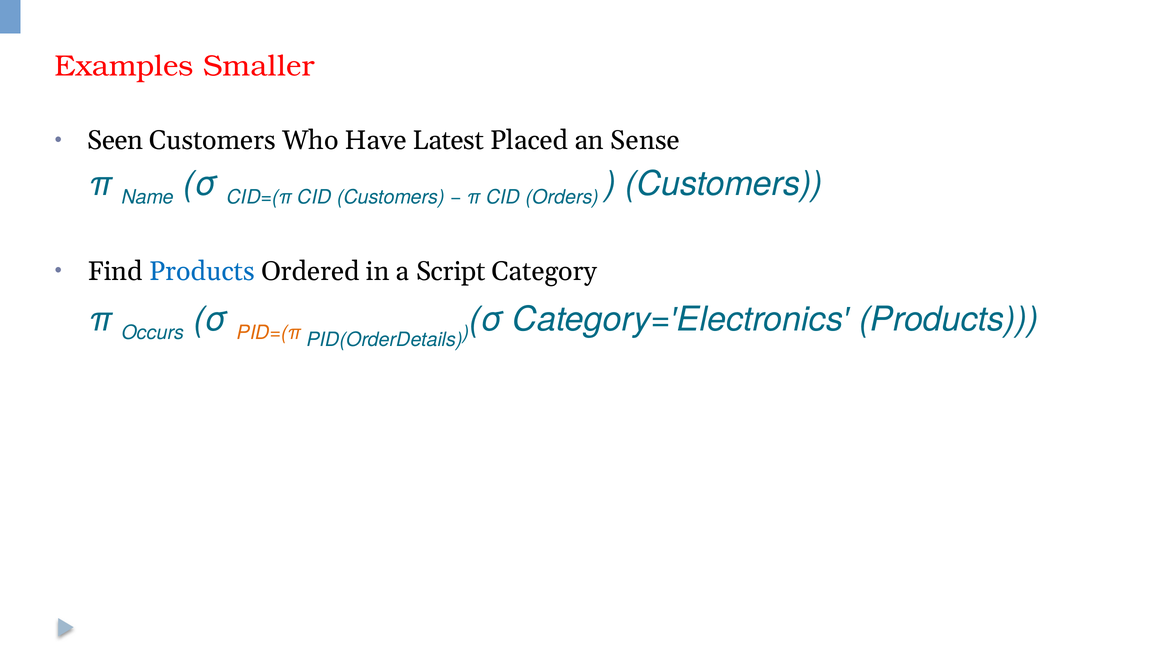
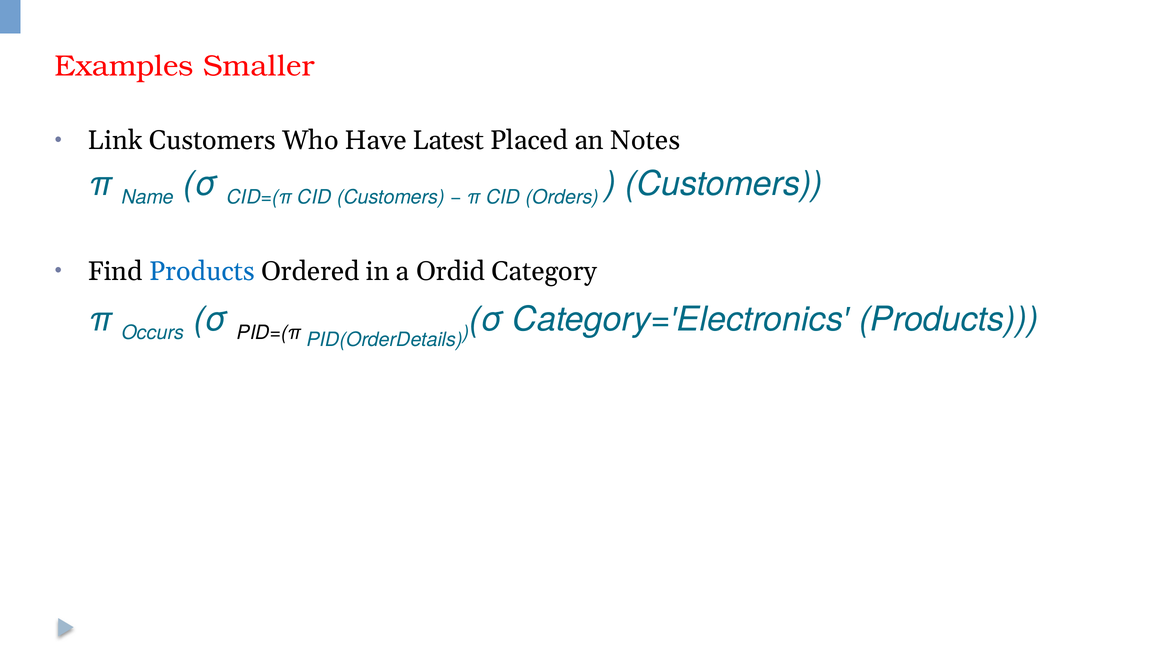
Seen: Seen -> Link
Sense: Sense -> Notes
Script: Script -> Ordid
PID=(π colour: orange -> black
